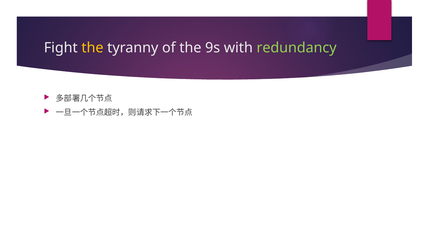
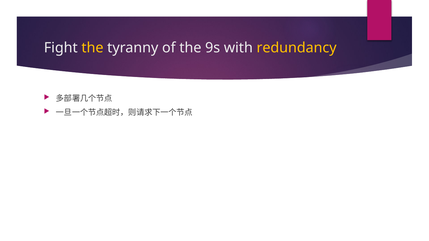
redundancy colour: light green -> yellow
